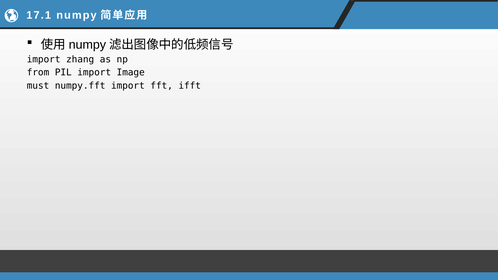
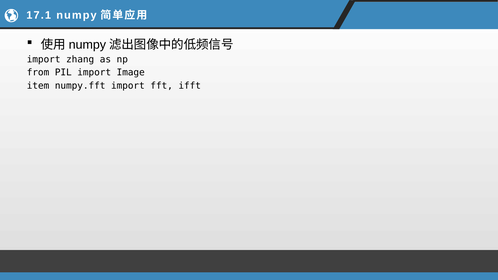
must: must -> item
